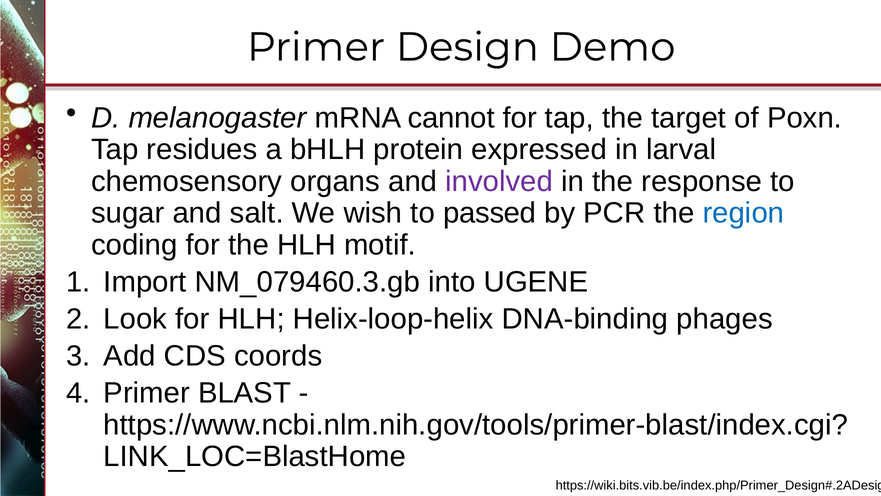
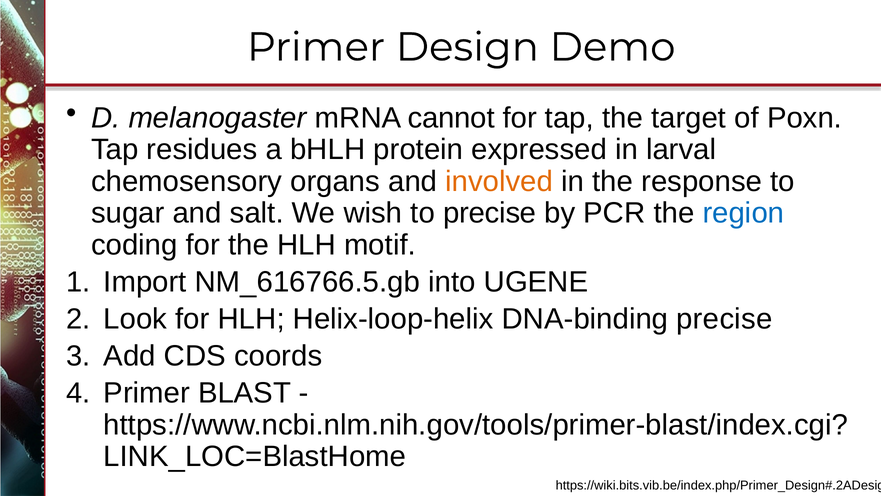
involved colour: purple -> orange
to passed: passed -> precise
NM_079460.3.gb: NM_079460.3.gb -> NM_616766.5.gb
DNA-binding phages: phages -> precise
